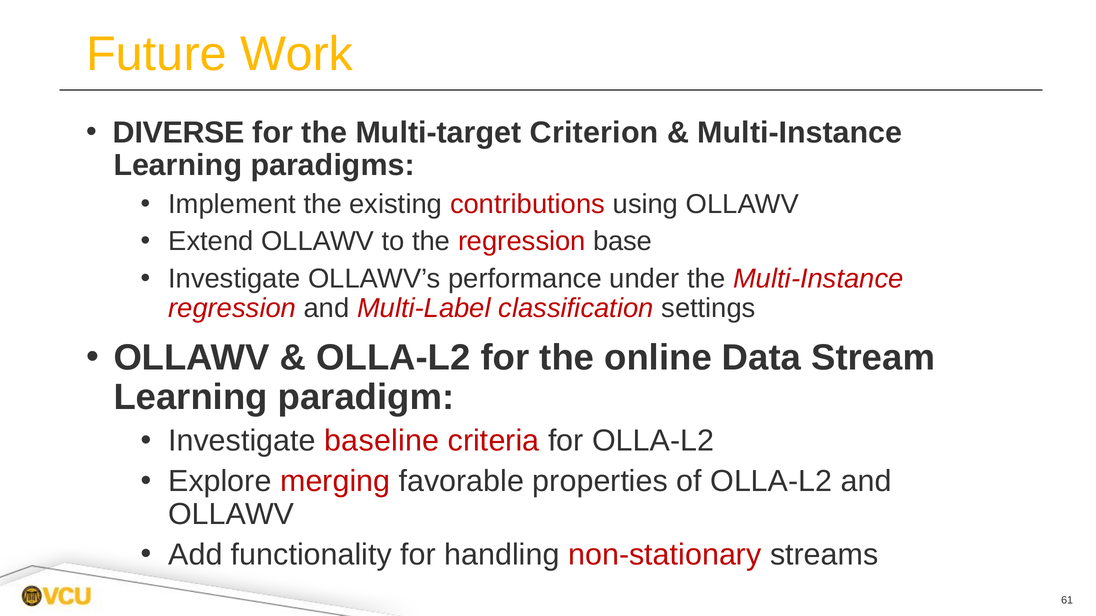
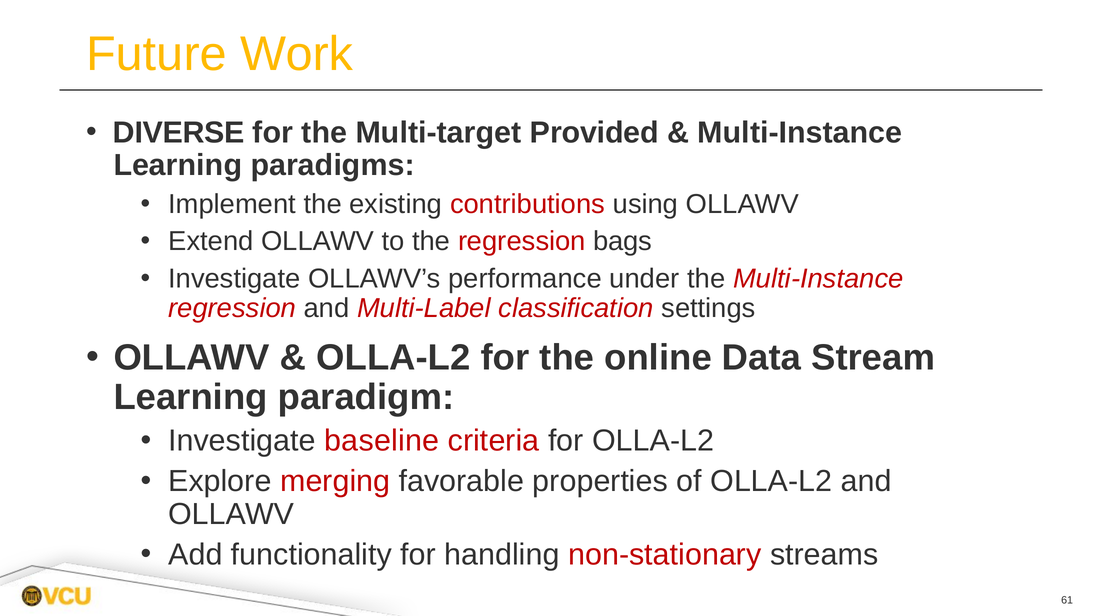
Criterion: Criterion -> Provided
base: base -> bags
